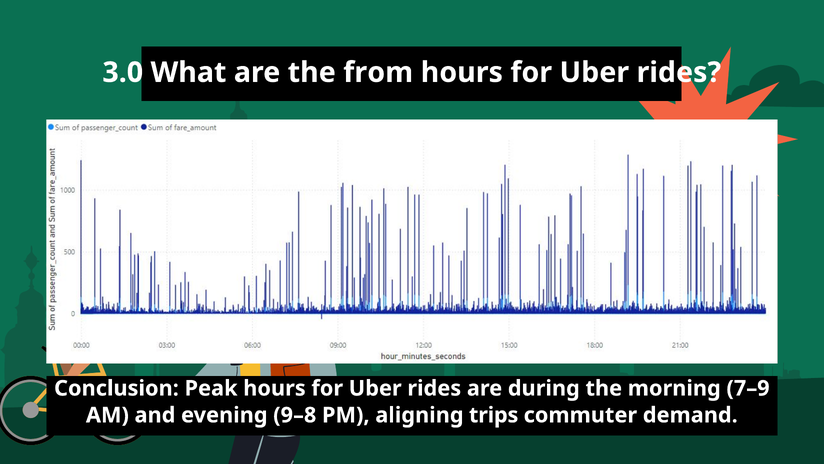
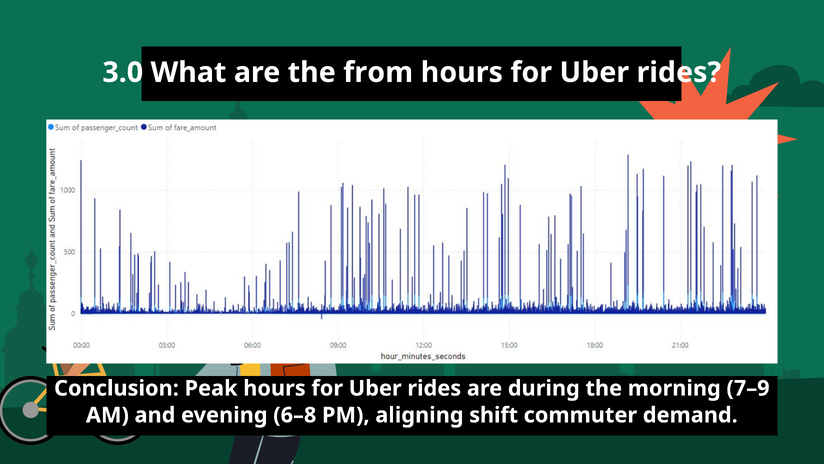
9–8: 9–8 -> 6–8
trips: trips -> shift
